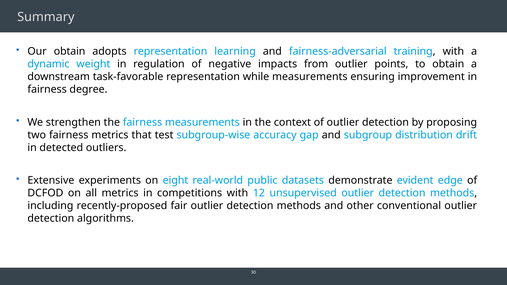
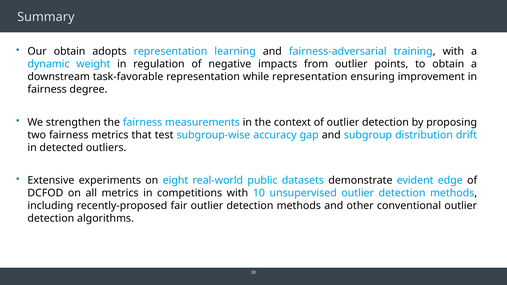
while measurements: measurements -> representation
12: 12 -> 10
